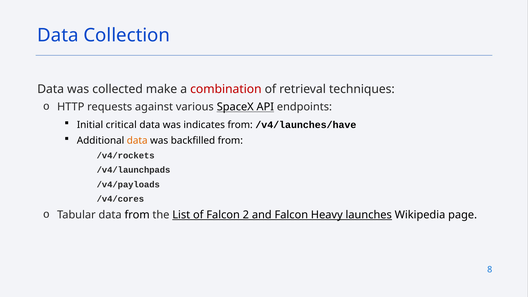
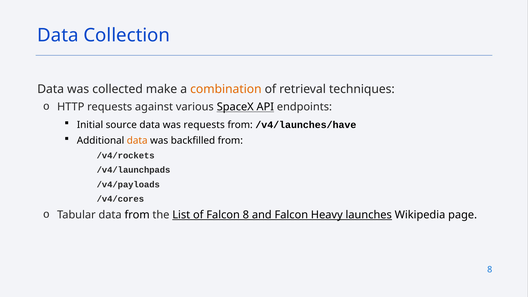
combination colour: red -> orange
critical: critical -> source
was indicates: indicates -> requests
Falcon 2: 2 -> 8
